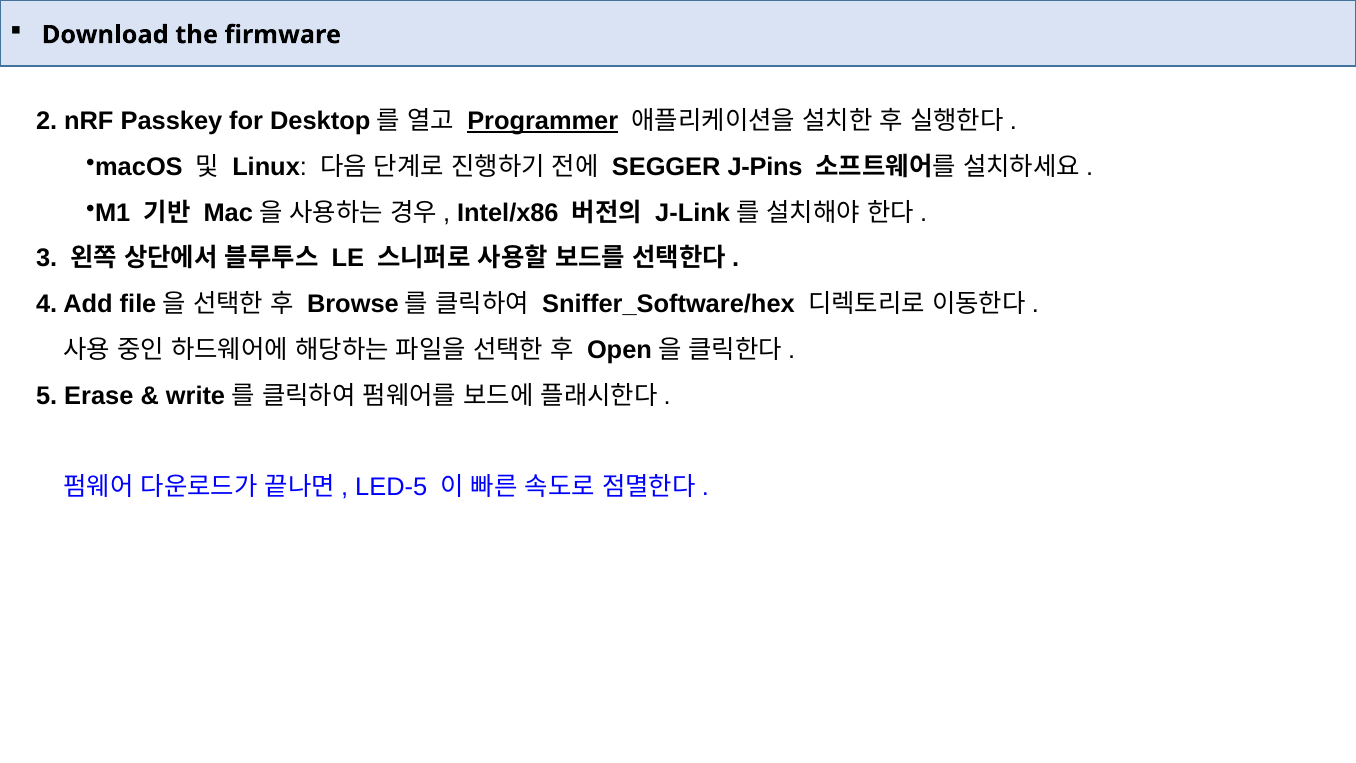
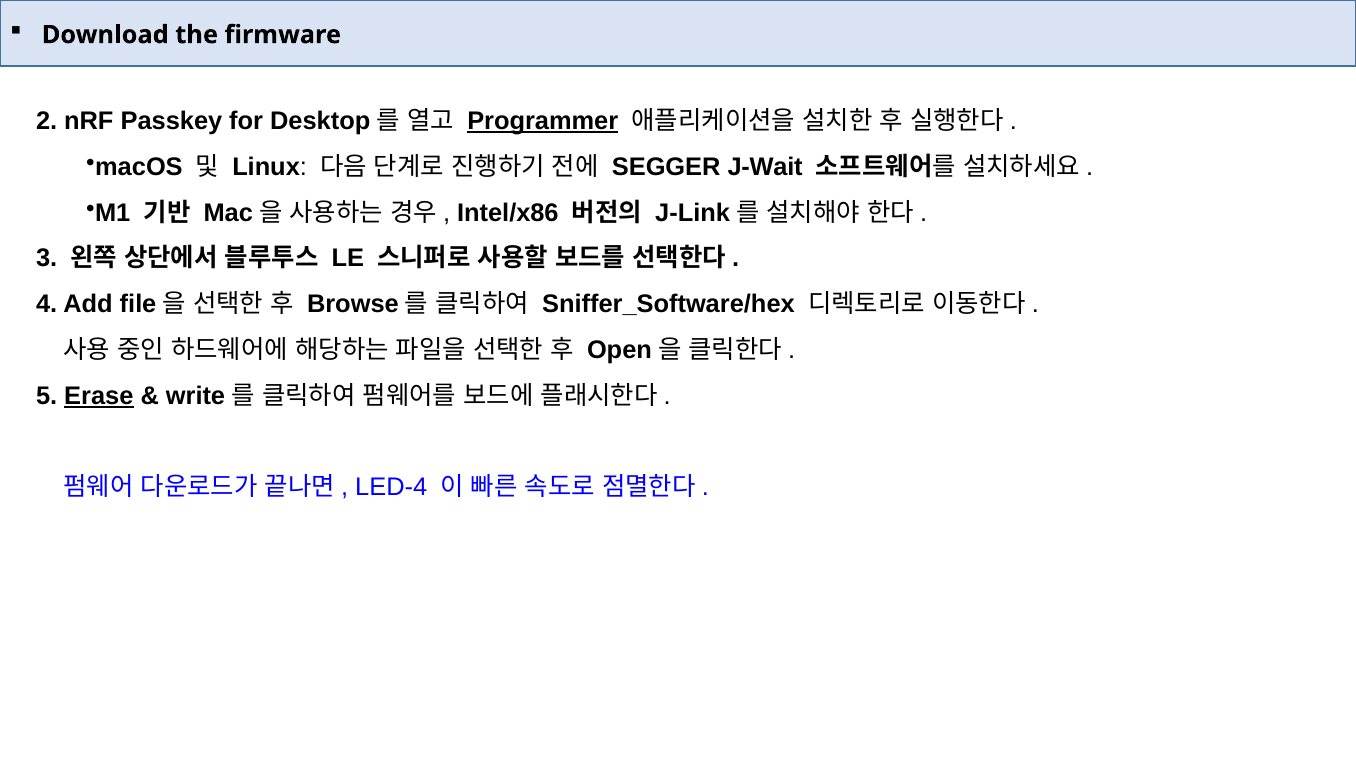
J-Pins: J-Pins -> J-Wait
Erase underline: none -> present
LED-5: LED-5 -> LED-4
